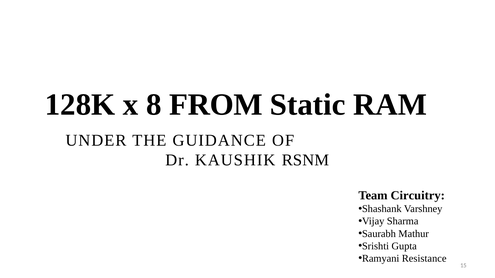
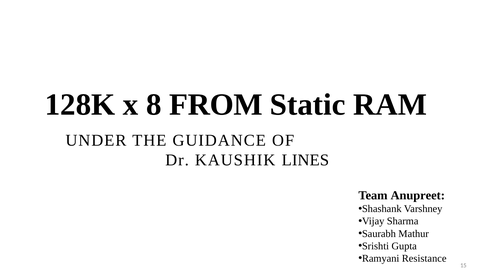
RSNM: RSNM -> LINES
Circuitry: Circuitry -> Anupreet
